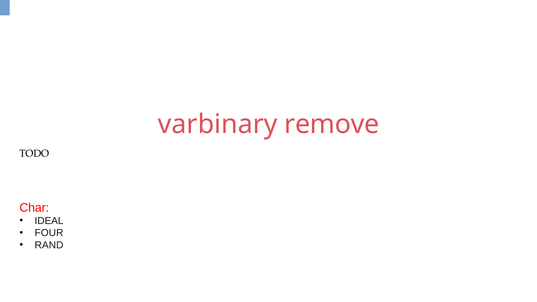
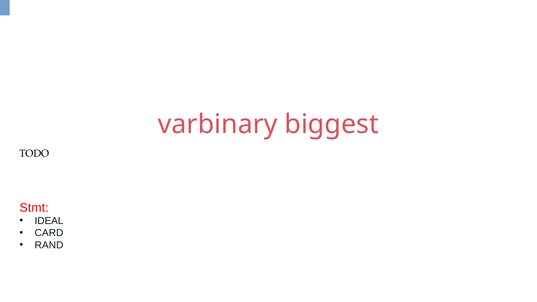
remove: remove -> biggest
Char: Char -> Stmt
FOUR: FOUR -> CARD
